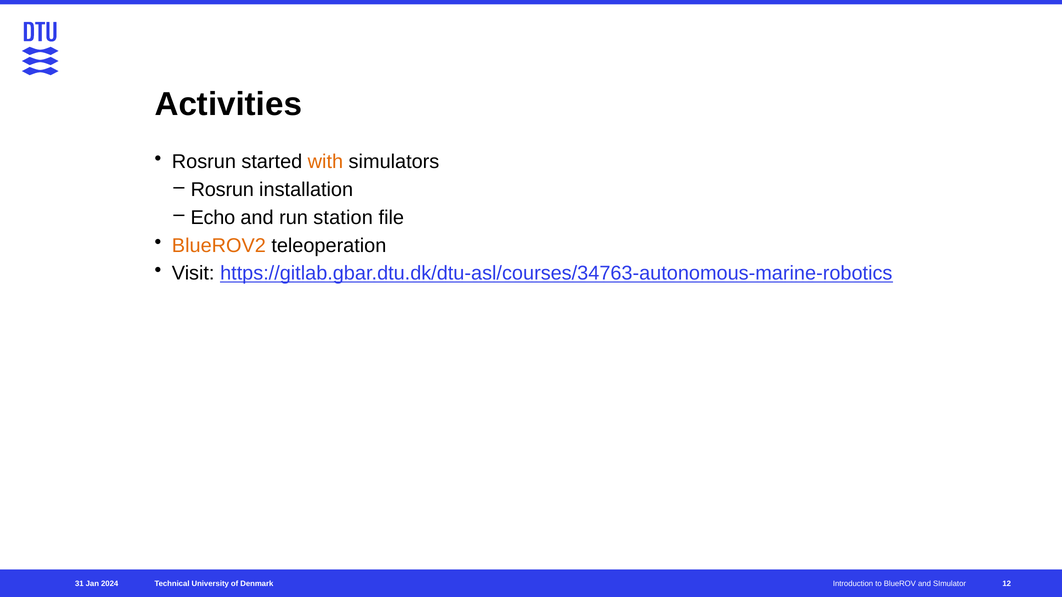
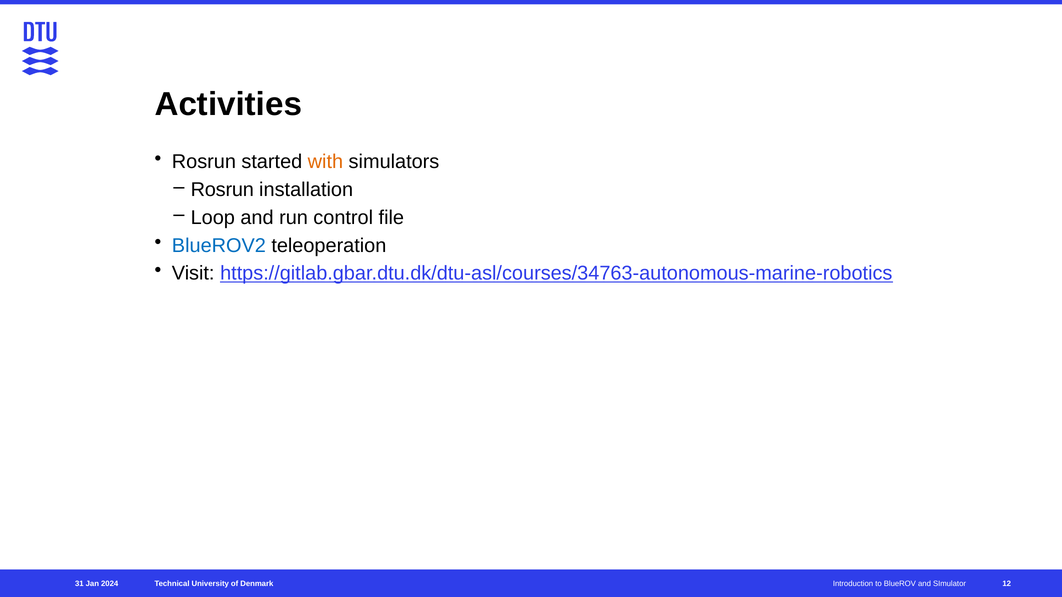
Echo: Echo -> Loop
station: station -> control
BlueROV2 colour: orange -> blue
